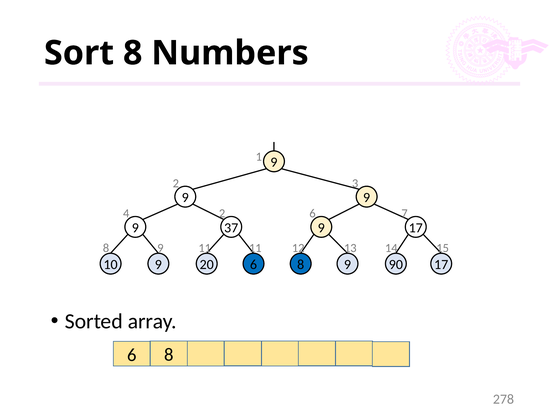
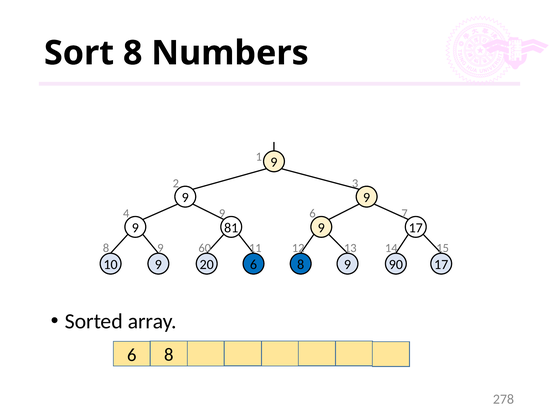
4 2: 2 -> 9
37: 37 -> 81
9 11: 11 -> 60
